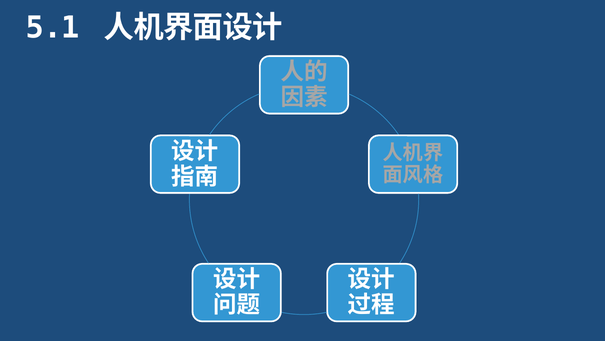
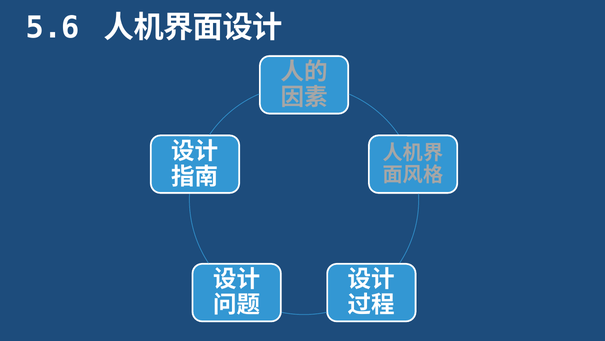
5.1: 5.1 -> 5.6
